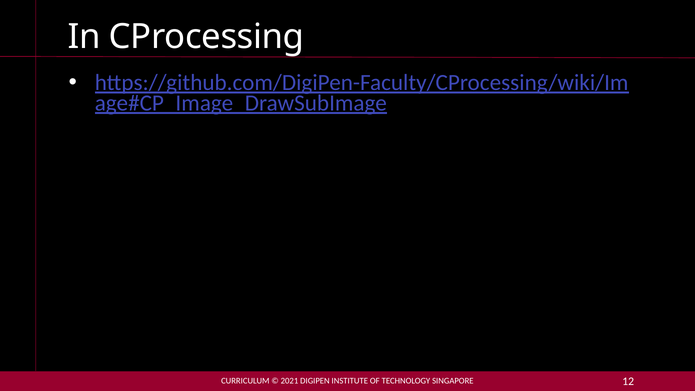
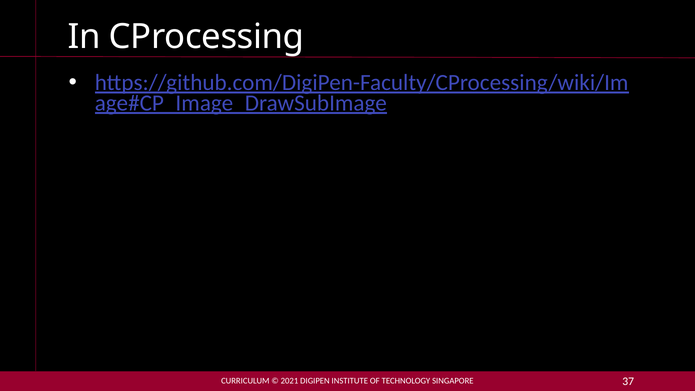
12: 12 -> 37
